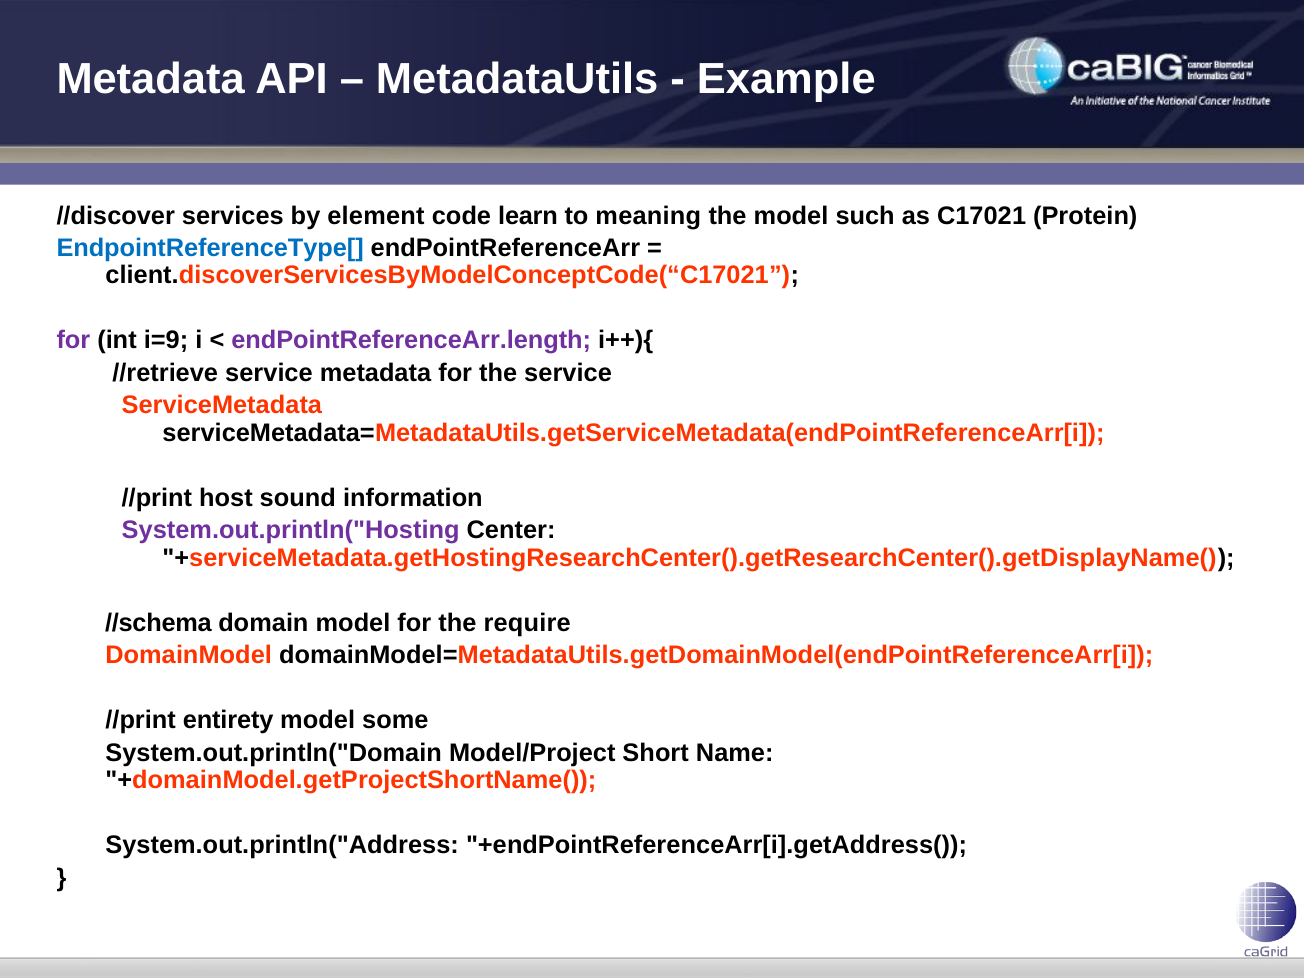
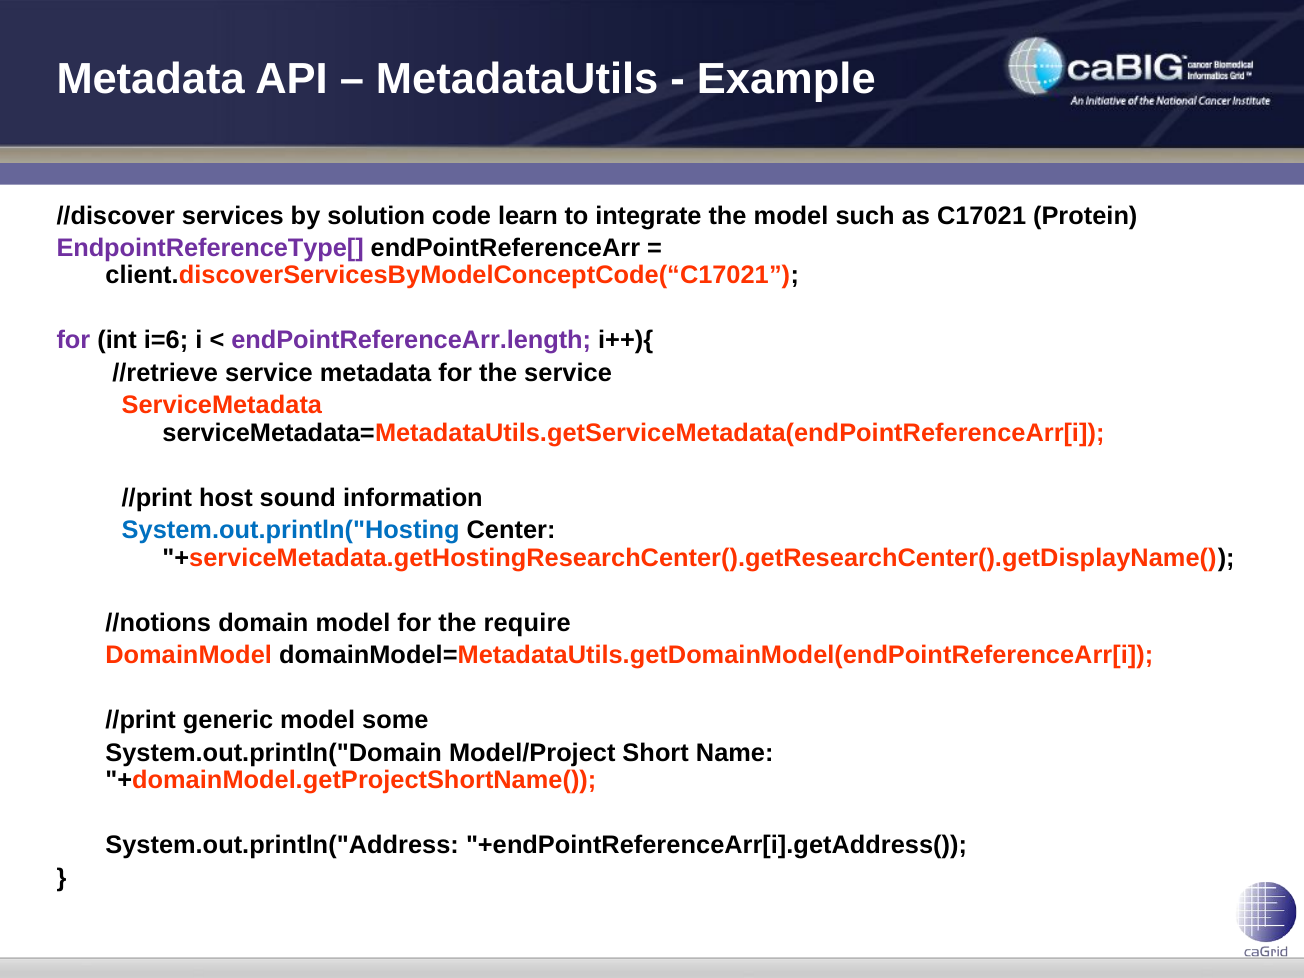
element: element -> solution
meaning: meaning -> integrate
EndpointReferenceType[ colour: blue -> purple
i=9: i=9 -> i=6
System.out.println("Hosting colour: purple -> blue
//schema: //schema -> //notions
entirety: entirety -> generic
